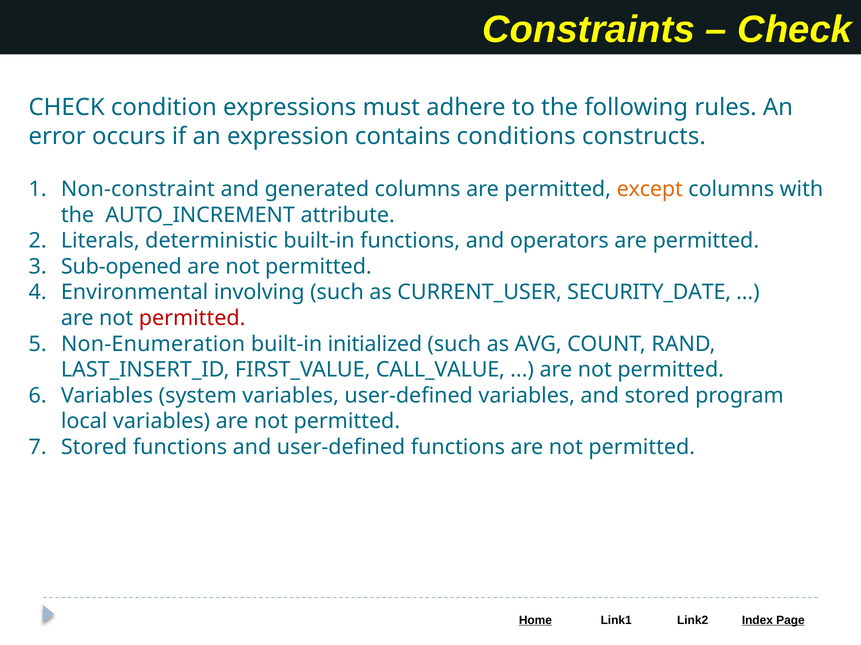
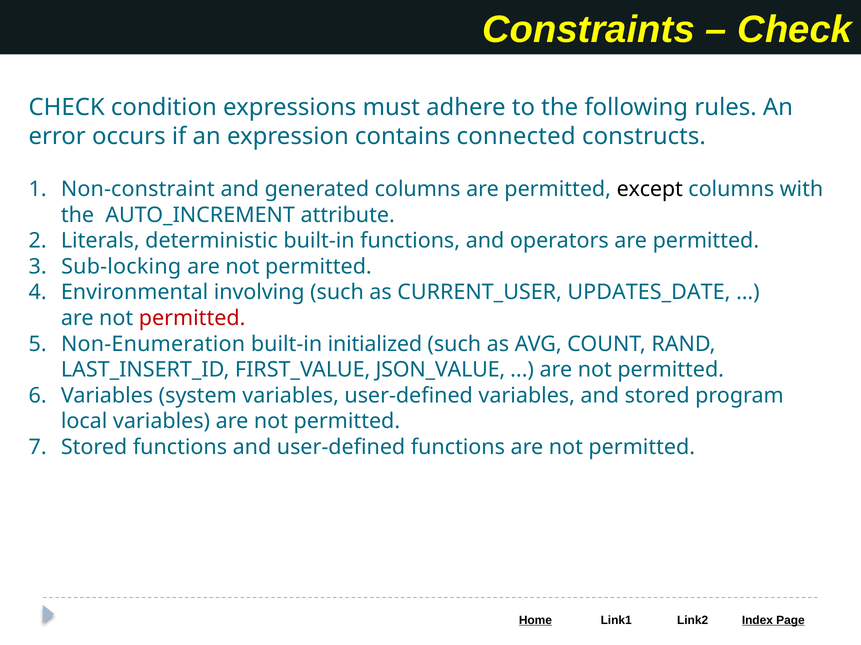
conditions: conditions -> connected
except colour: orange -> black
Sub-opened: Sub-opened -> Sub-locking
SECURITY_DATE: SECURITY_DATE -> UPDATES_DATE
CALL_VALUE: CALL_VALUE -> JSON_VALUE
